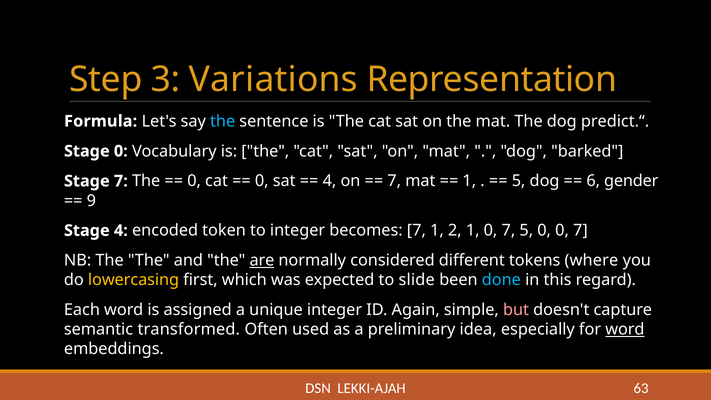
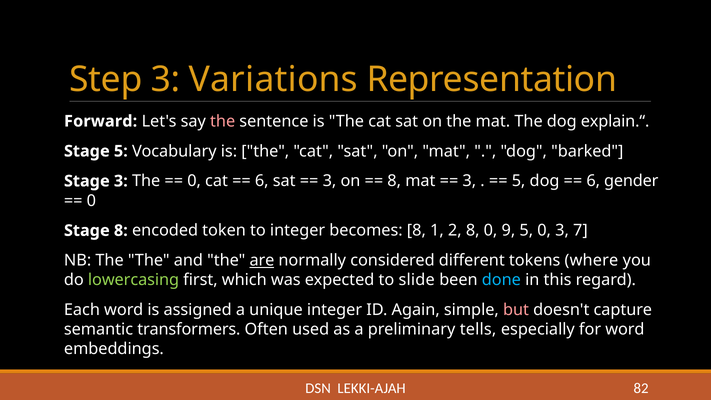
Formula: Formula -> Forward
the at (223, 121) colour: light blue -> pink
predict.“: predict.“ -> explain.“
Stage 0: 0 -> 5
Stage 7: 7 -> 3
0 at (262, 181): 0 -> 6
4 at (329, 181): 4 -> 3
7 at (394, 181): 7 -> 8
1 at (469, 181): 1 -> 3
9 at (91, 201): 9 -> 0
Stage 4: 4 -> 8
becomes 7: 7 -> 8
2 1: 1 -> 8
7 at (508, 231): 7 -> 9
0 0: 0 -> 3
lowercasing colour: yellow -> light green
transformed: transformed -> transformers
idea: idea -> tells
word at (625, 329) underline: present -> none
63: 63 -> 82
